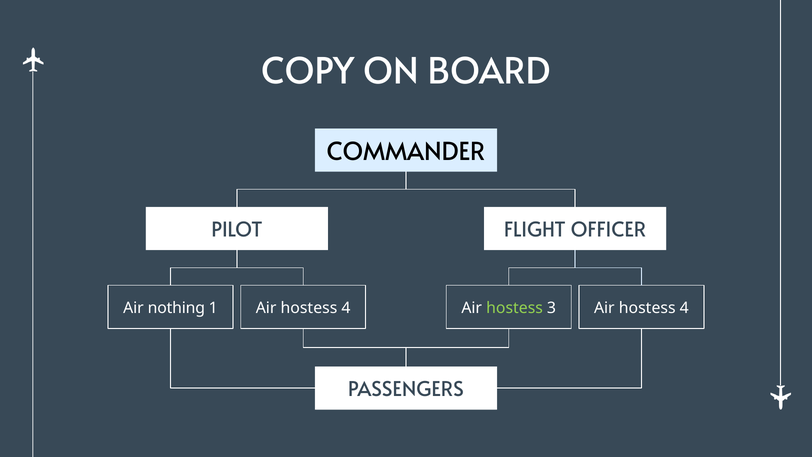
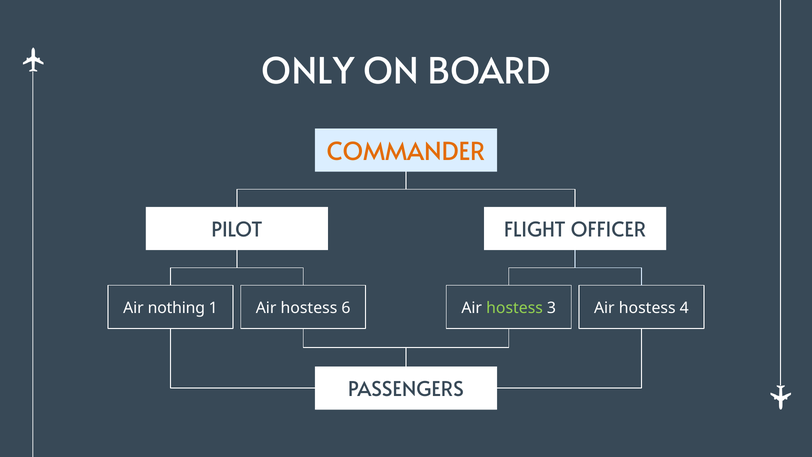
COPY: COPY -> ONLY
COMMANDER colour: black -> orange
1 Air hostess 4: 4 -> 6
